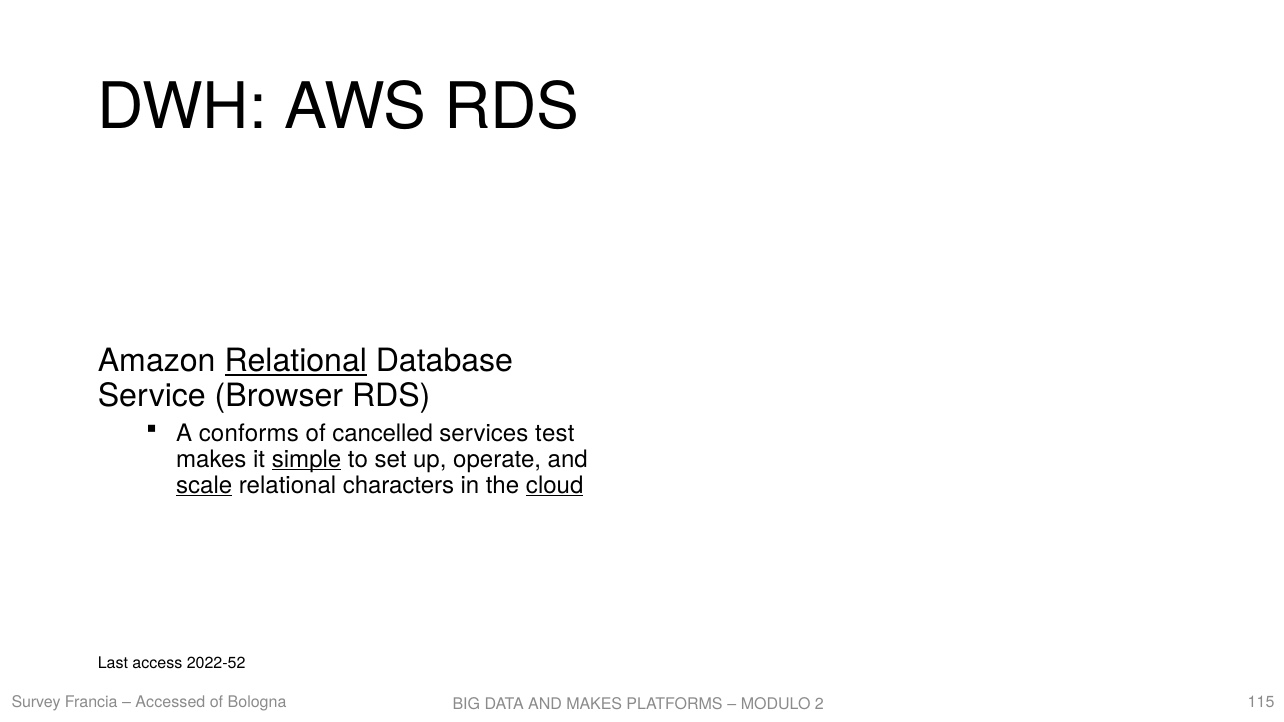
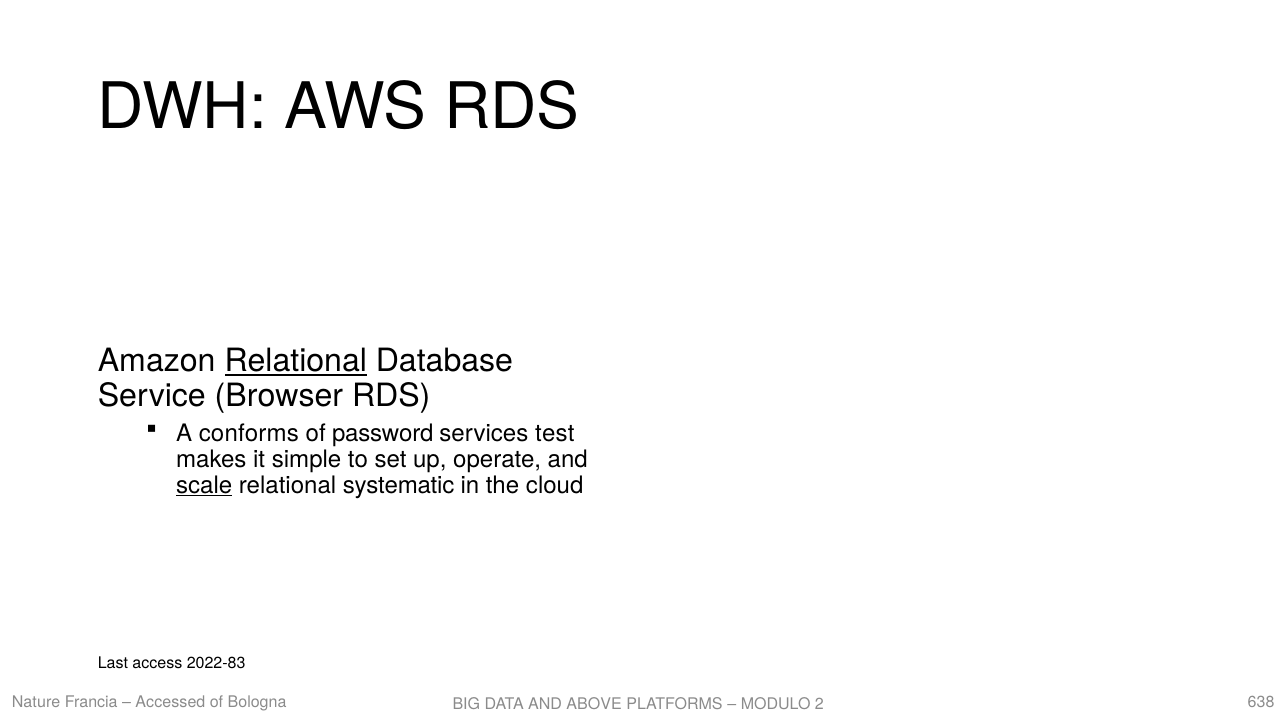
cancelled: cancelled -> password
simple underline: present -> none
characters: characters -> systematic
cloud underline: present -> none
2022-52: 2022-52 -> 2022-83
Survey: Survey -> Nature
115: 115 -> 638
AND MAKES: MAKES -> ABOVE
